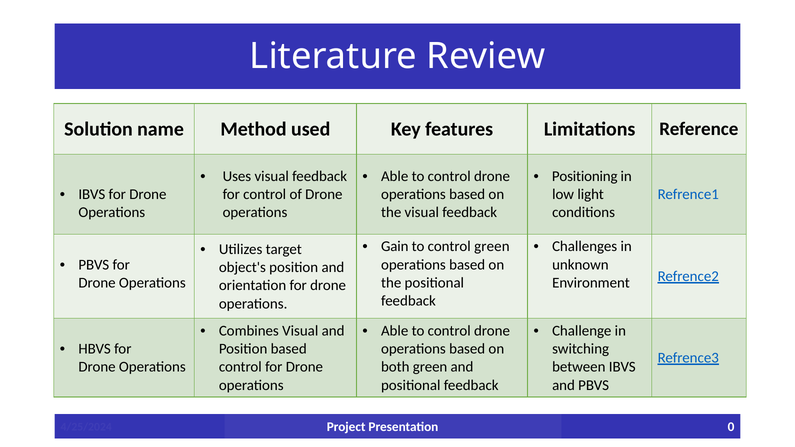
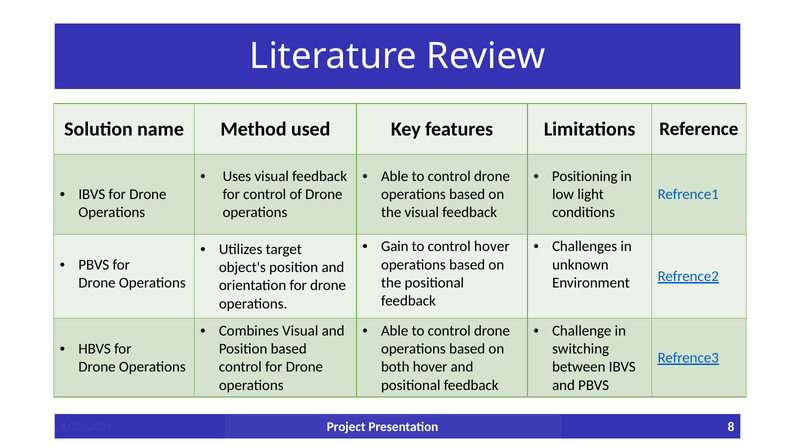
control green: green -> hover
both green: green -> hover
0: 0 -> 8
